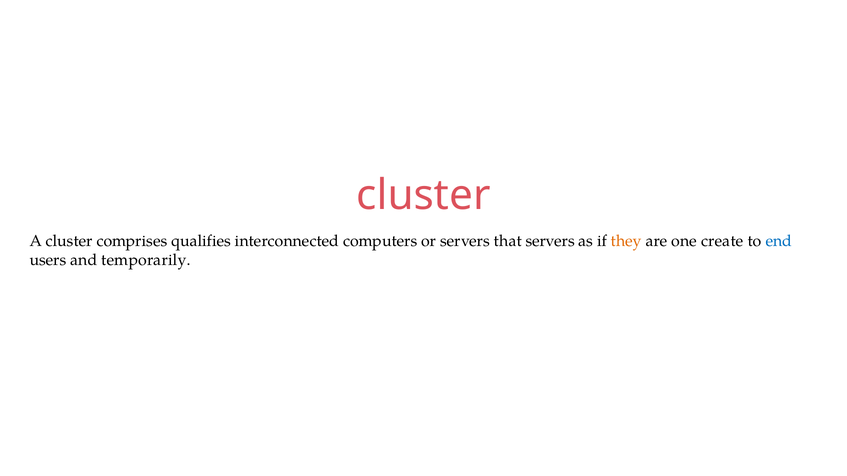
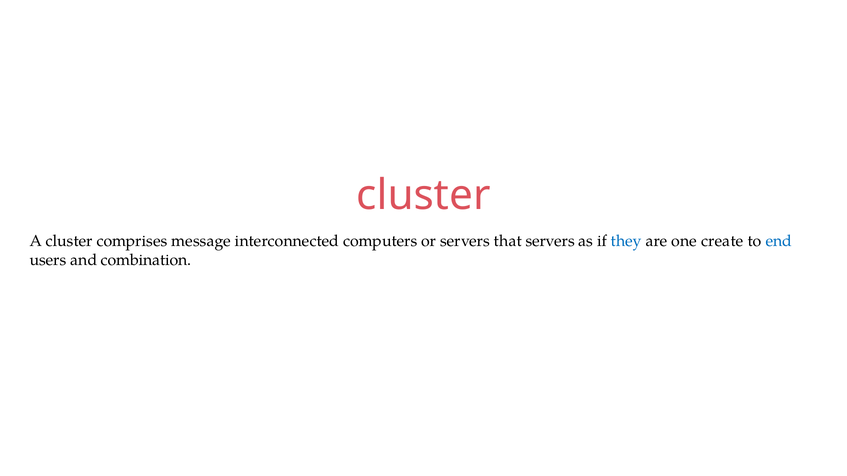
qualifies: qualifies -> message
they colour: orange -> blue
temporarily: temporarily -> combination
